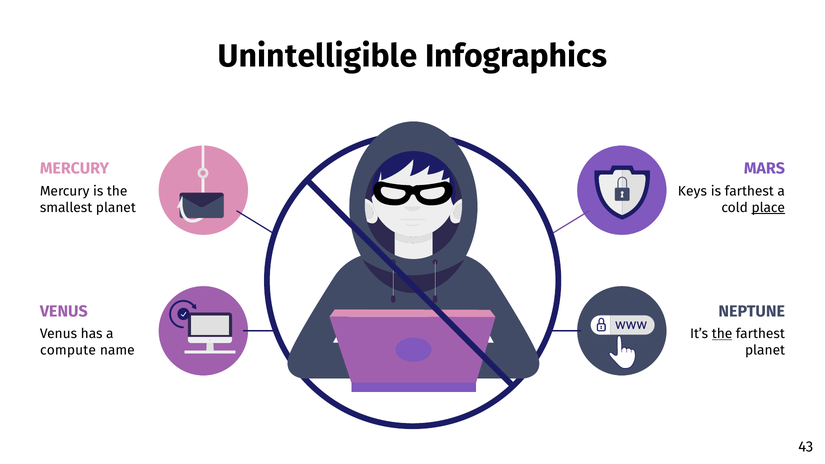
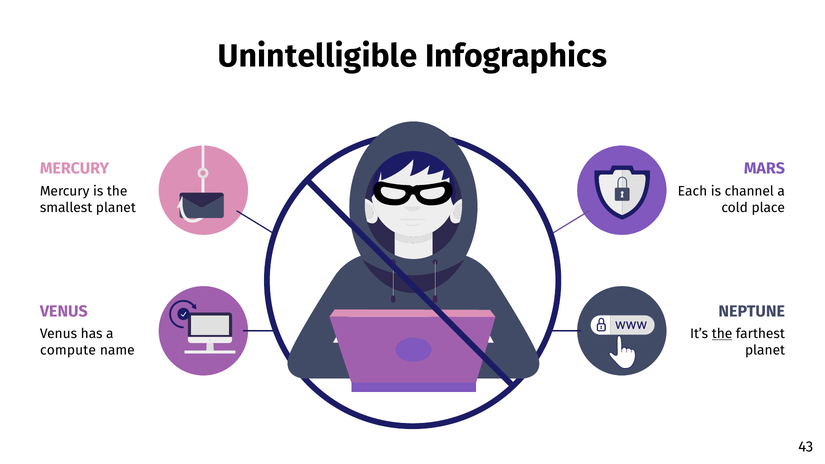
Keys: Keys -> Each
is farthest: farthest -> channel
place underline: present -> none
